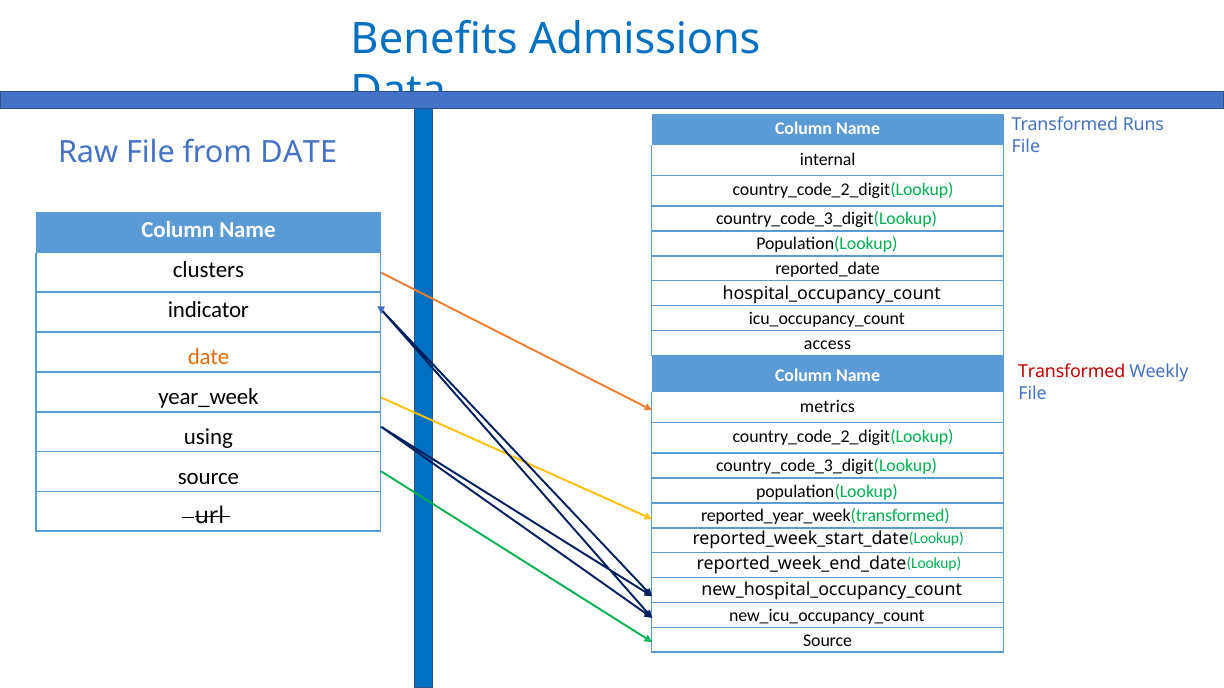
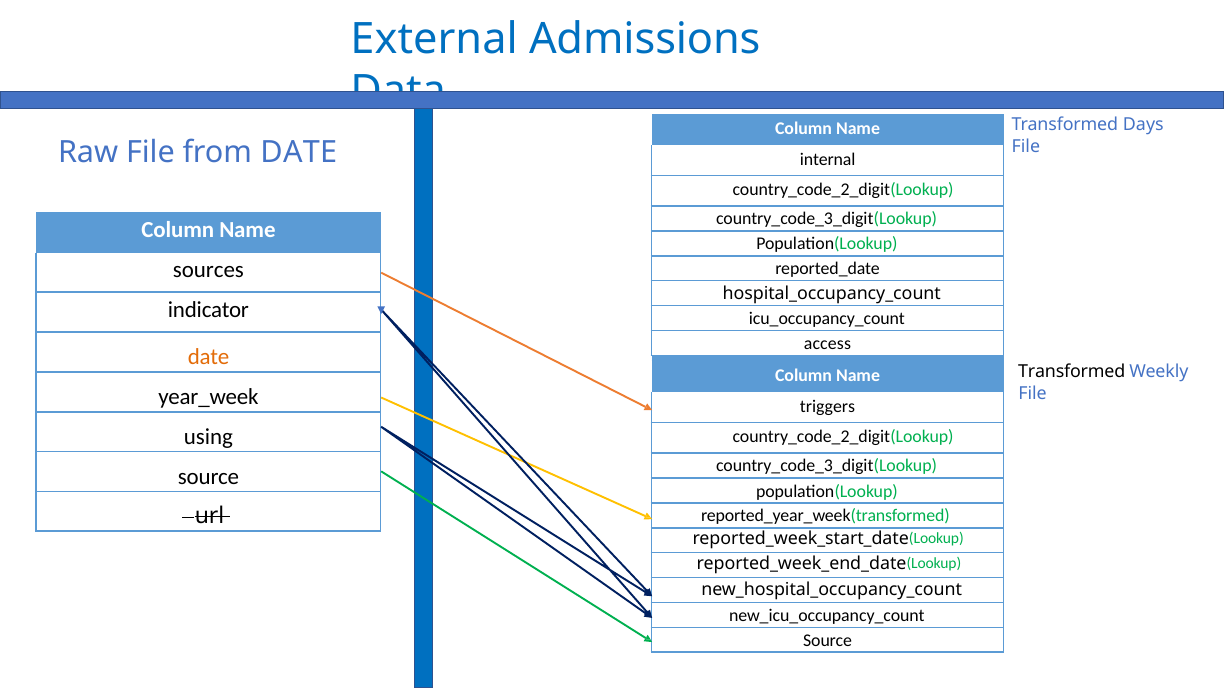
Benefits: Benefits -> External
Runs: Runs -> Days
clusters: clusters -> sources
Transformed at (1072, 372) colour: red -> black
metrics: metrics -> triggers
